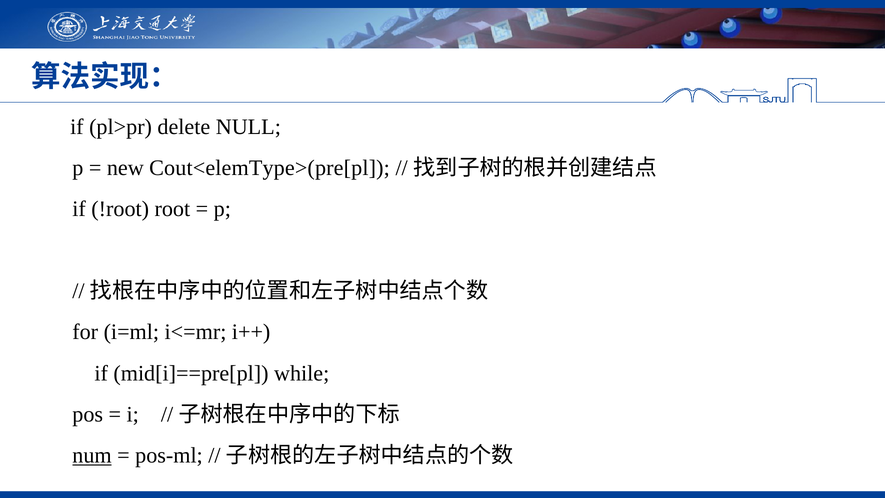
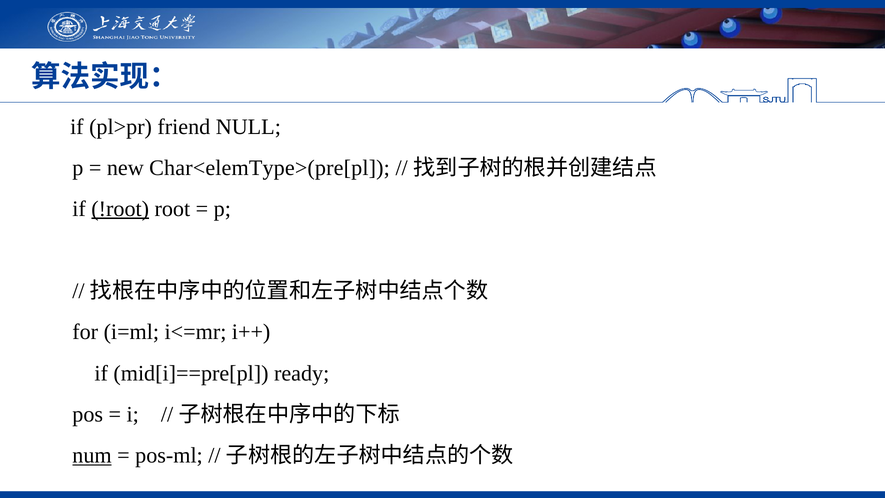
delete: delete -> friend
Cout<elemType>(pre[pl: Cout<elemType>(pre[pl -> Char<elemType>(pre[pl
!root underline: none -> present
while: while -> ready
